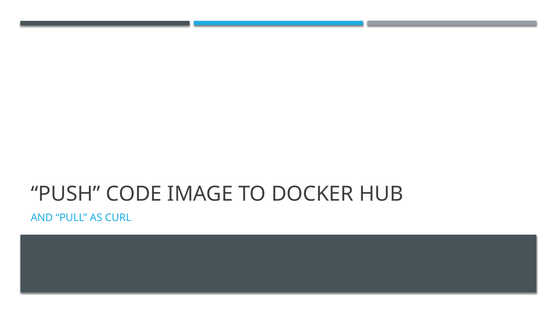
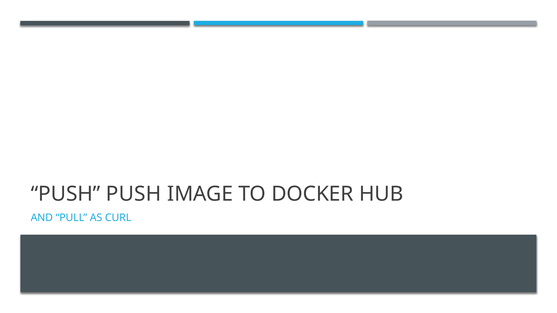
PUSH CODE: CODE -> PUSH
